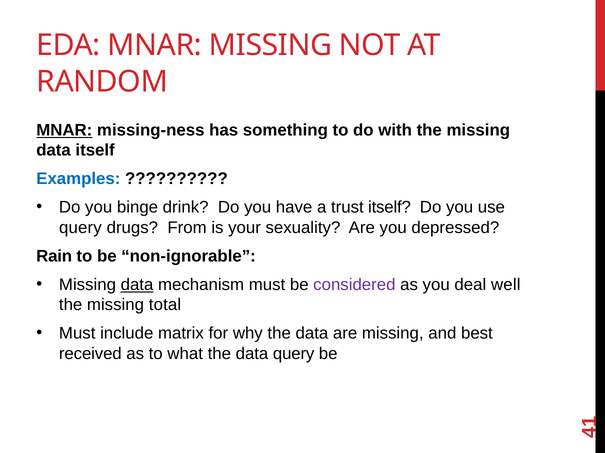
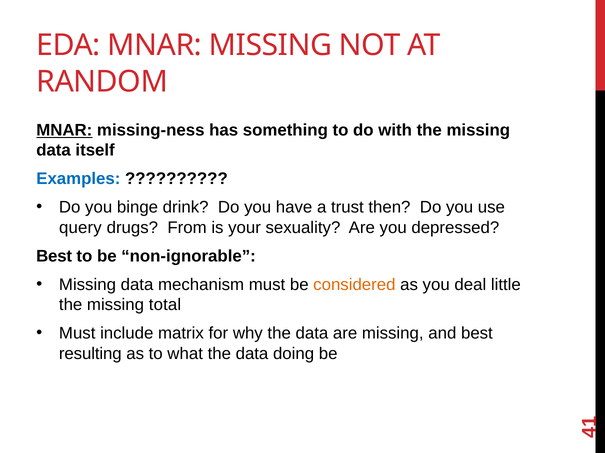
trust itself: itself -> then
Rain at (54, 256): Rain -> Best
data at (137, 285) underline: present -> none
considered colour: purple -> orange
well: well -> little
received: received -> resulting
data query: query -> doing
